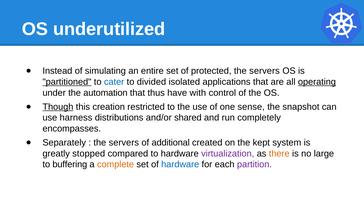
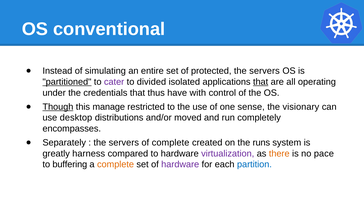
underutilized: underutilized -> conventional
cater colour: blue -> purple
that at (261, 82) underline: none -> present
operating underline: present -> none
automation: automation -> credentials
creation: creation -> manage
snapshot: snapshot -> visionary
harness: harness -> desktop
shared: shared -> moved
of additional: additional -> complete
kept: kept -> runs
stopped: stopped -> harness
large: large -> pace
hardware at (180, 164) colour: blue -> purple
partition colour: purple -> blue
